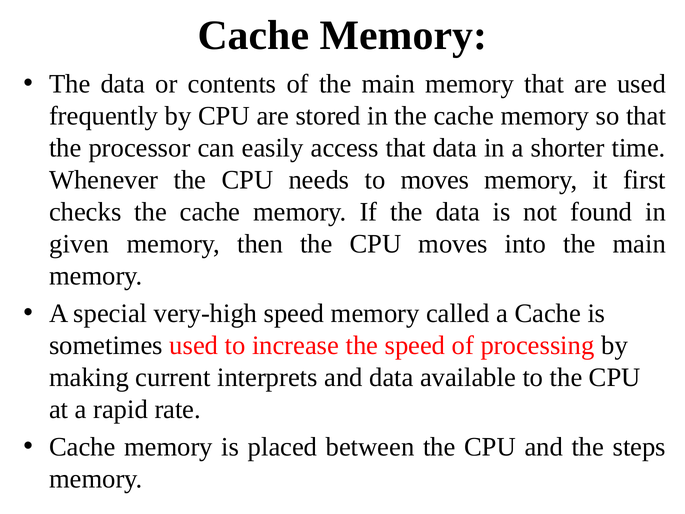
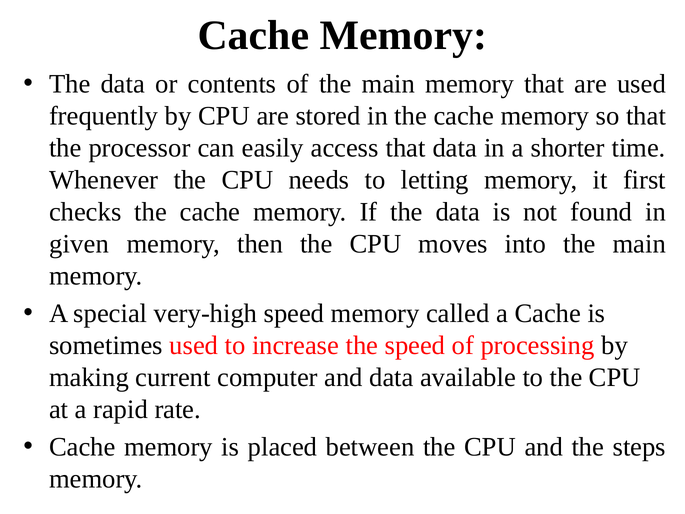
to moves: moves -> letting
interprets: interprets -> computer
